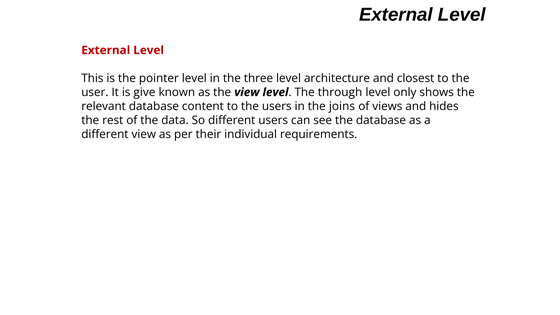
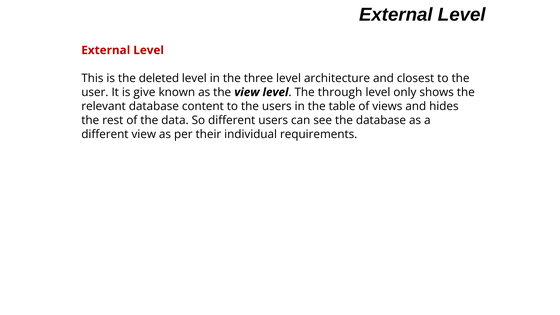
pointer: pointer -> deleted
joins: joins -> table
